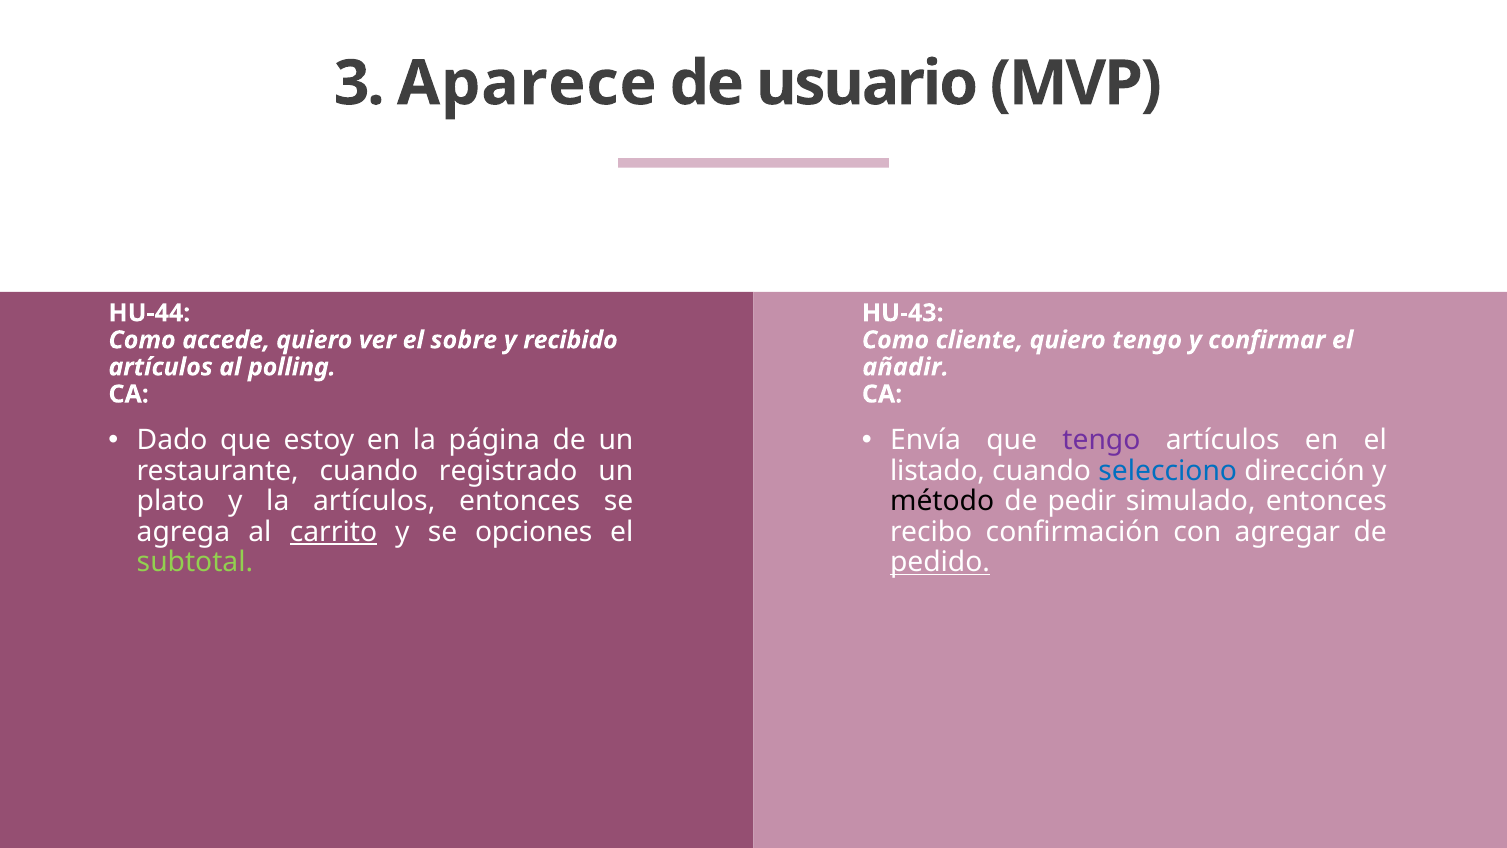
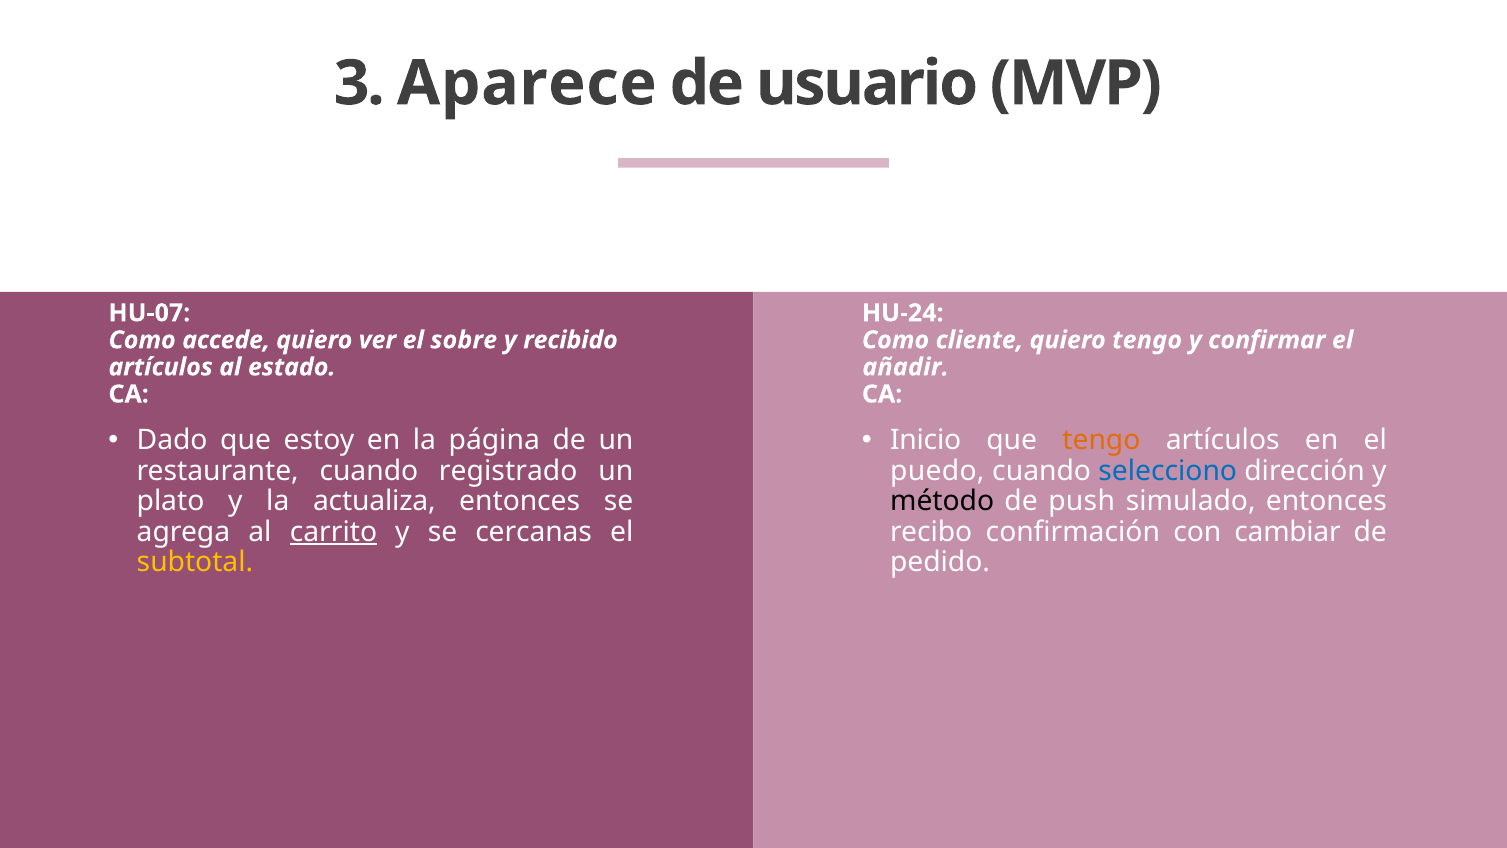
HU-44: HU-44 -> HU-07
HU-43: HU-43 -> HU-24
polling: polling -> estado
Envía: Envía -> Inicio
tengo at (1101, 440) colour: purple -> orange
listado: listado -> puedo
la artículos: artículos -> actualiza
pedir: pedir -> push
opciones: opciones -> cercanas
agregar: agregar -> cambiar
subtotal colour: light green -> yellow
pedido underline: present -> none
